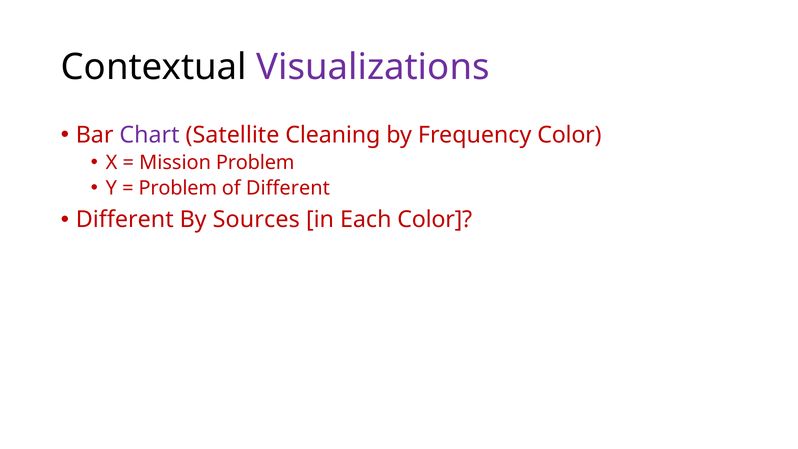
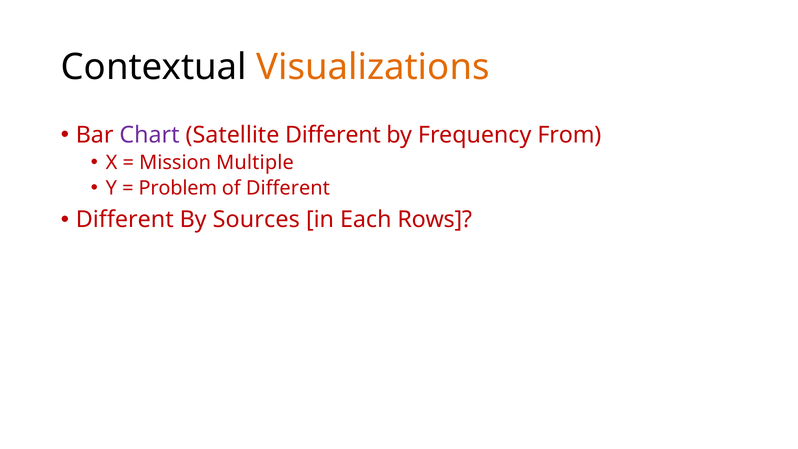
Visualizations colour: purple -> orange
Satellite Cleaning: Cleaning -> Different
Frequency Color: Color -> From
Mission Problem: Problem -> Multiple
Each Color: Color -> Rows
